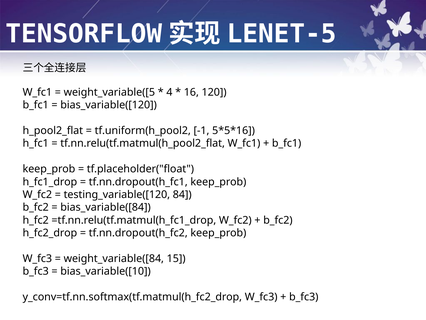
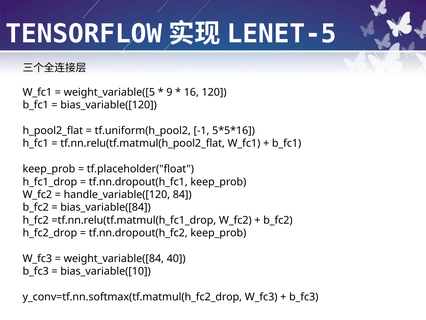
4: 4 -> 9
testing_variable([120: testing_variable([120 -> handle_variable([120
15: 15 -> 40
